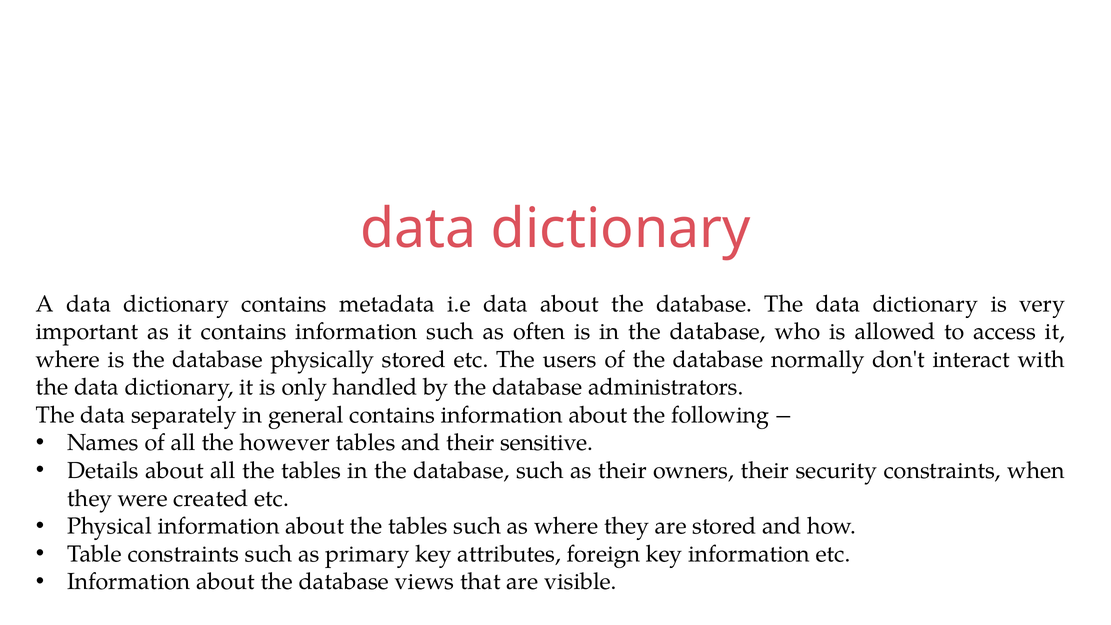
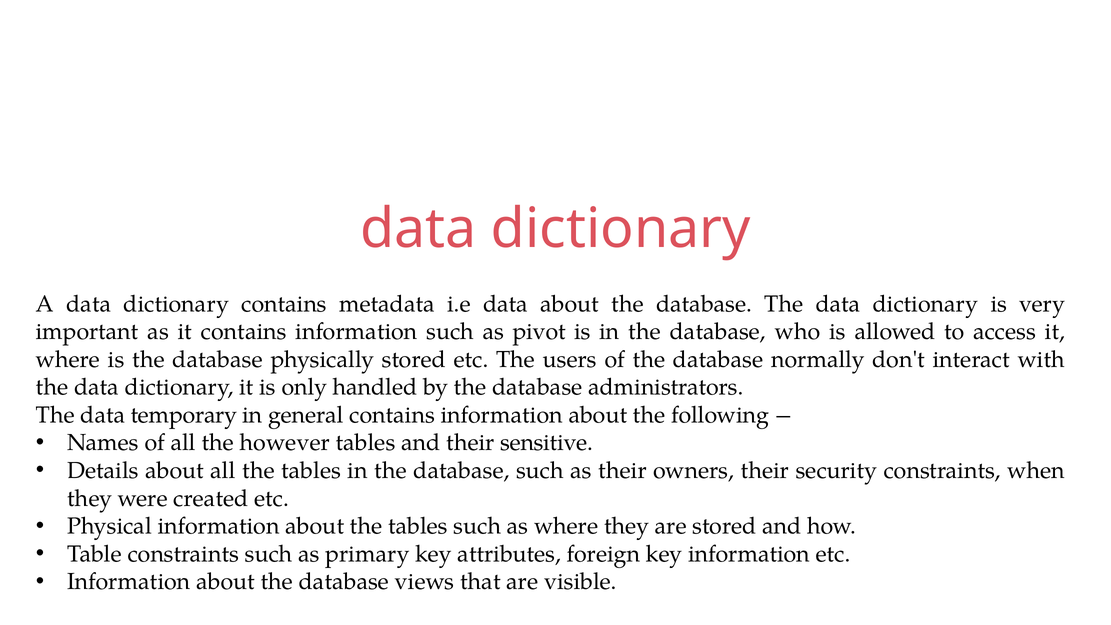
often: often -> pivot
separately: separately -> temporary
